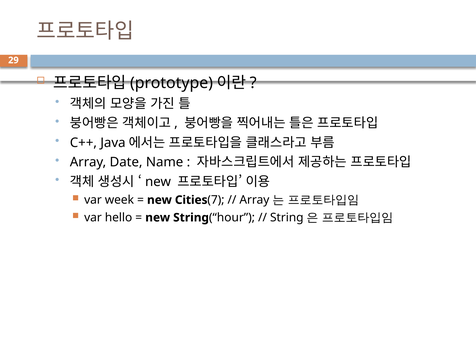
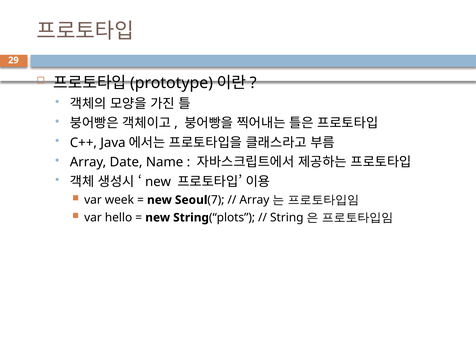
Cities: Cities -> Seoul
hour: hour -> plots
